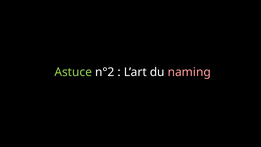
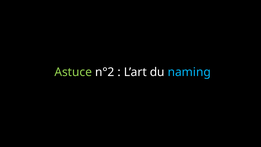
naming colour: pink -> light blue
